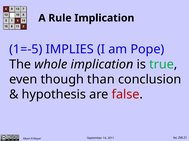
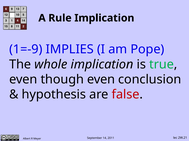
1=-5: 1=-5 -> 1=-9
though than: than -> even
